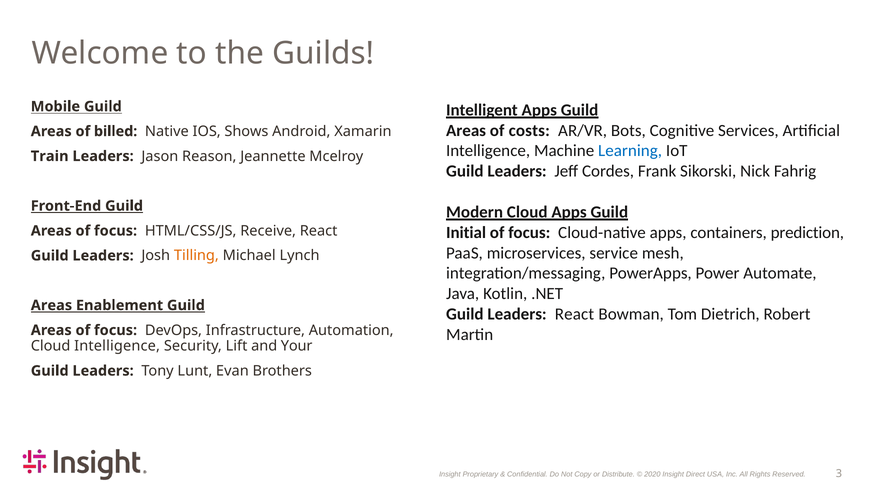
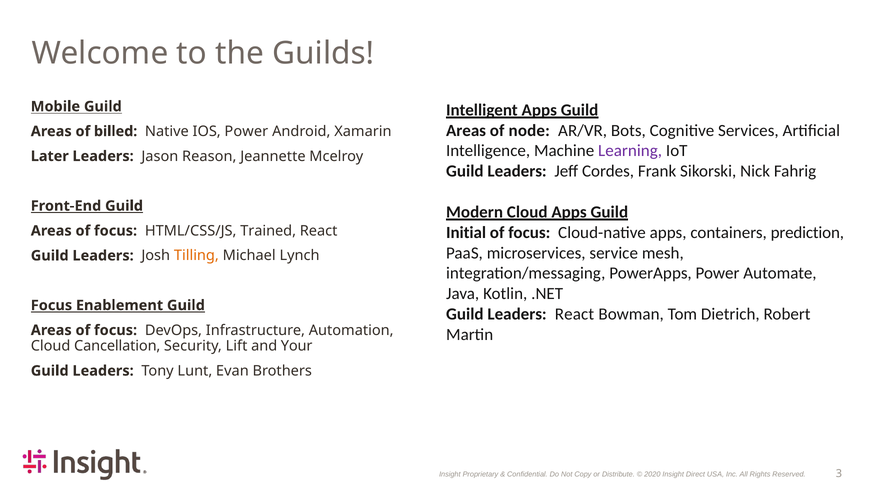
costs: costs -> node
IOS Shows: Shows -> Power
Learning colour: blue -> purple
Train: Train -> Later
Receive: Receive -> Trained
Areas at (51, 306): Areas -> Focus
Cloud Intelligence: Intelligence -> Cancellation
